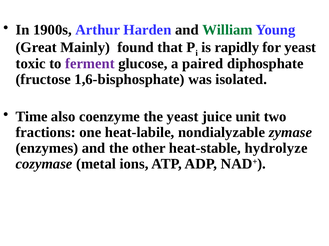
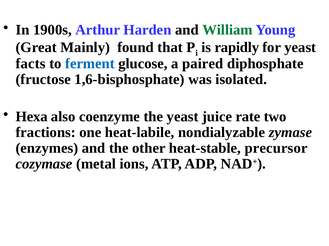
toxic: toxic -> facts
ferment colour: purple -> blue
Time: Time -> Hexa
unit: unit -> rate
hydrolyze: hydrolyze -> precursor
